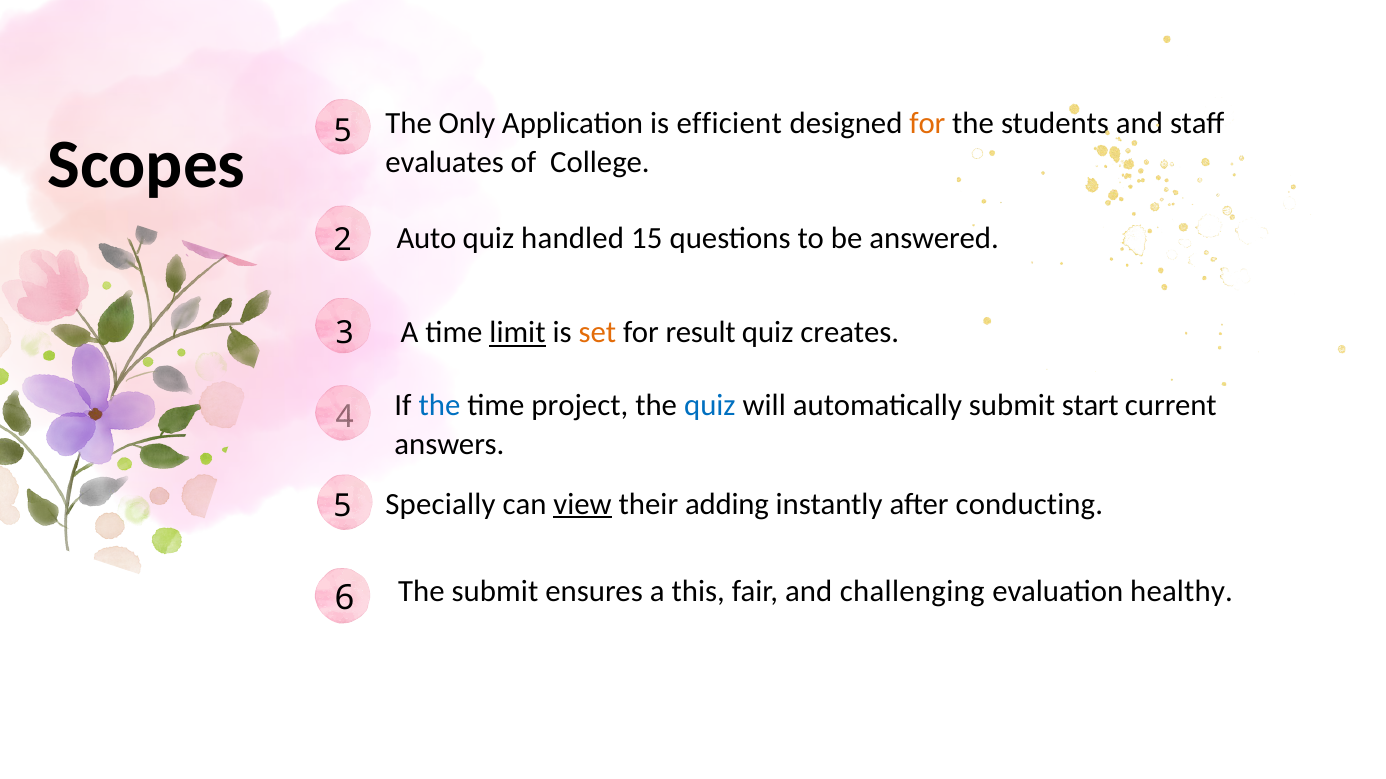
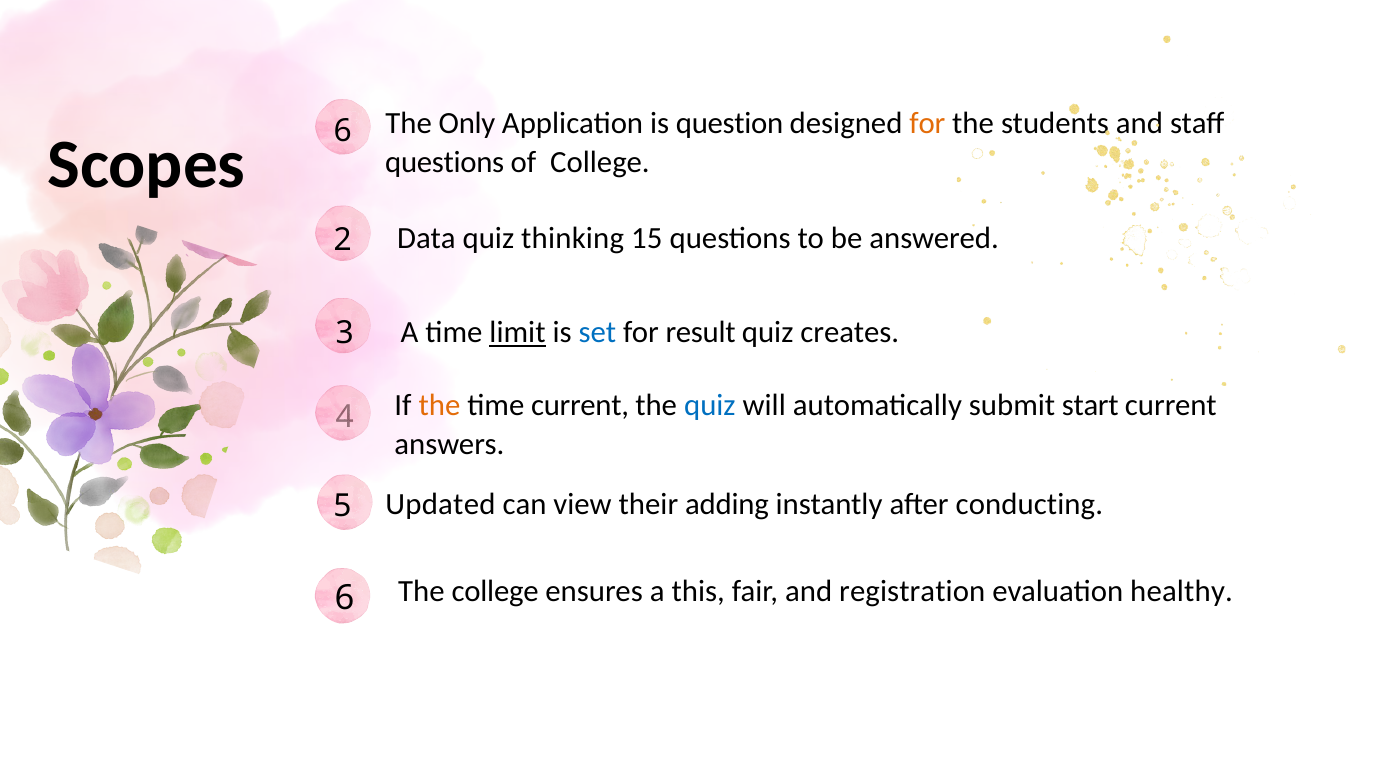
efficient: efficient -> question
Scopes 5: 5 -> 6
evaluates at (445, 163): evaluates -> questions
Auto: Auto -> Data
handled: handled -> thinking
set colour: orange -> blue
the at (439, 406) colour: blue -> orange
time project: project -> current
Specially: Specially -> Updated
view underline: present -> none
The submit: submit -> college
challenging: challenging -> registration
